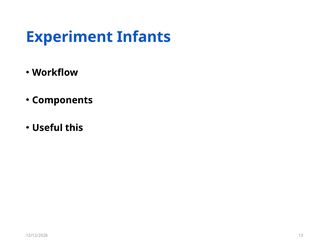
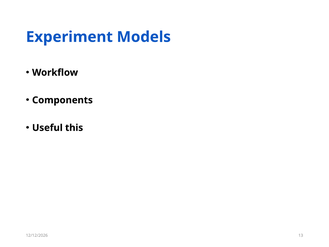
Infants: Infants -> Models
